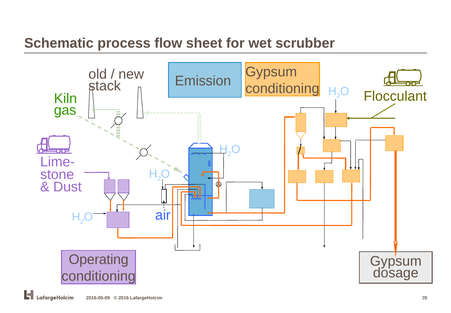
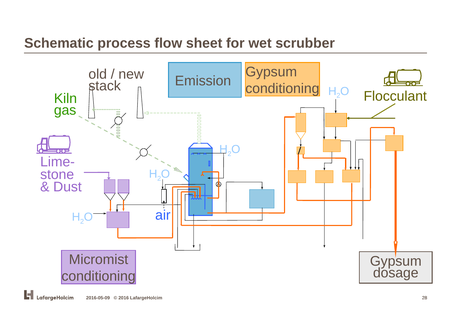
Operating: Operating -> Micromist
